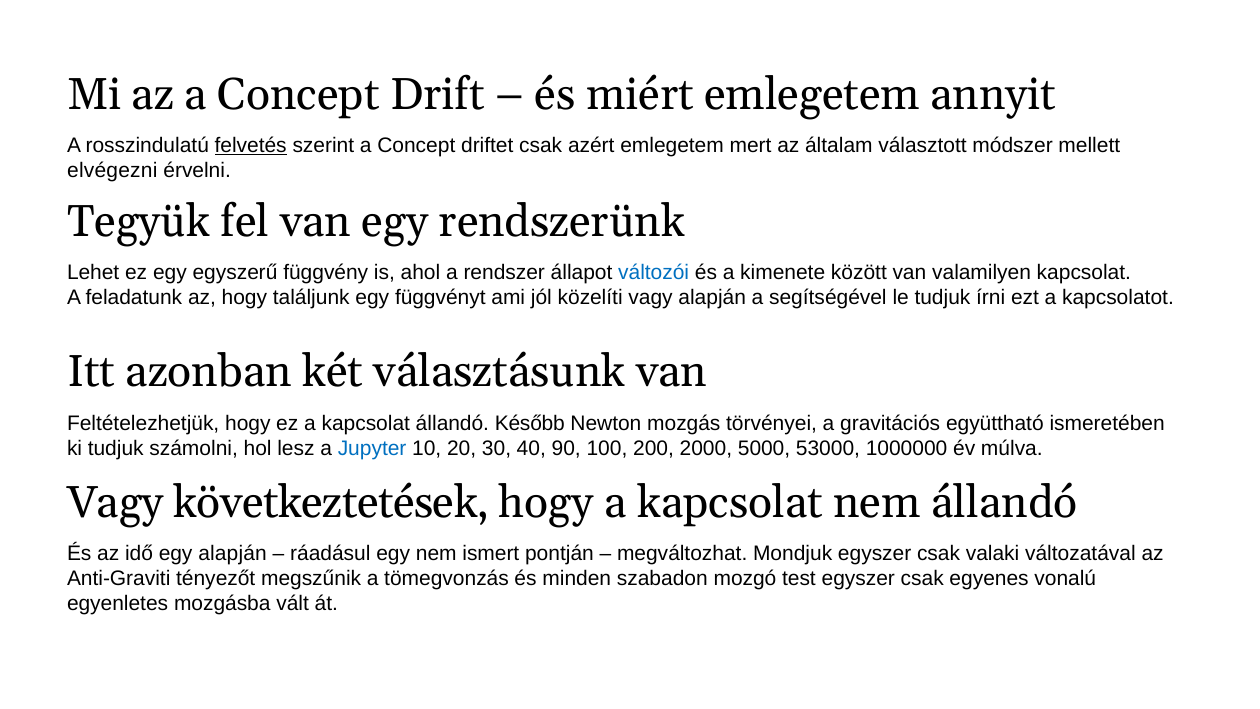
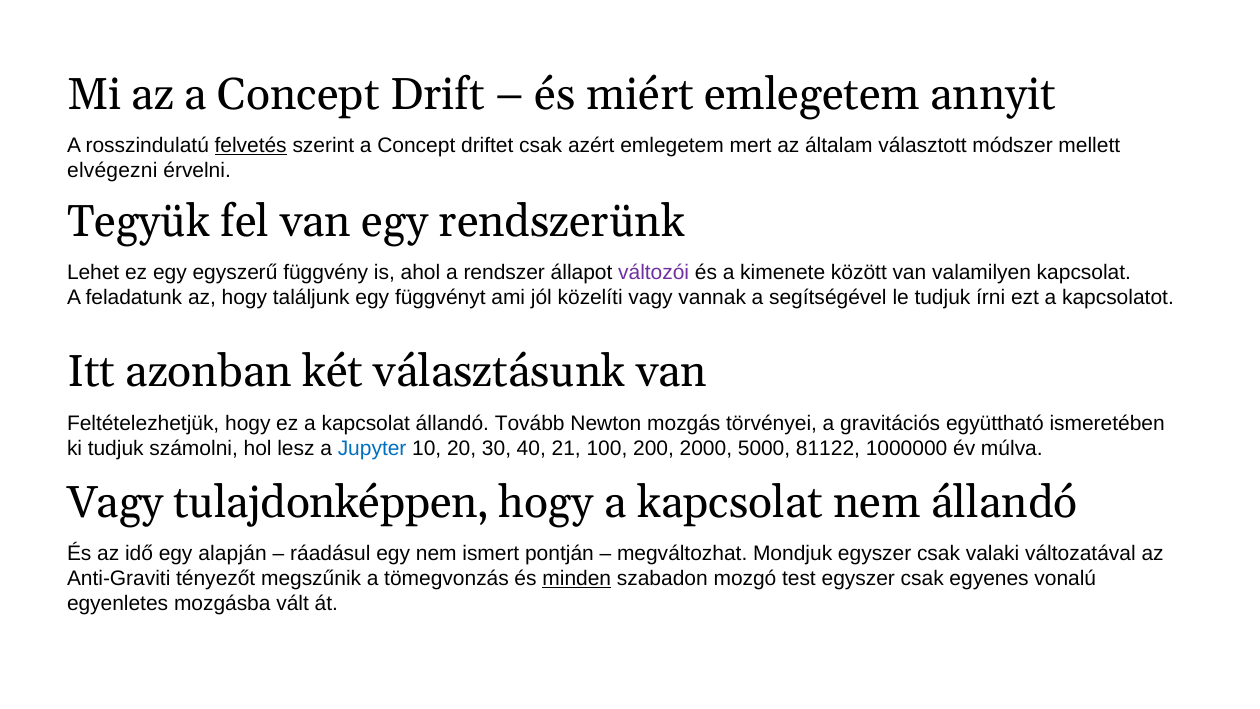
változói colour: blue -> purple
vagy alapján: alapján -> vannak
Később: Később -> Tovább
90: 90 -> 21
53000: 53000 -> 81122
következtetések: következtetések -> tulajdonképpen
minden underline: none -> present
